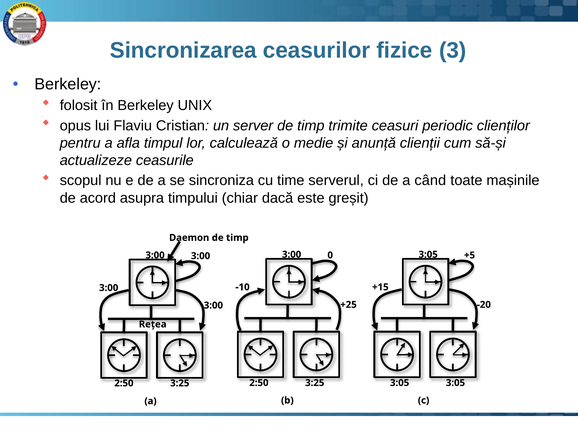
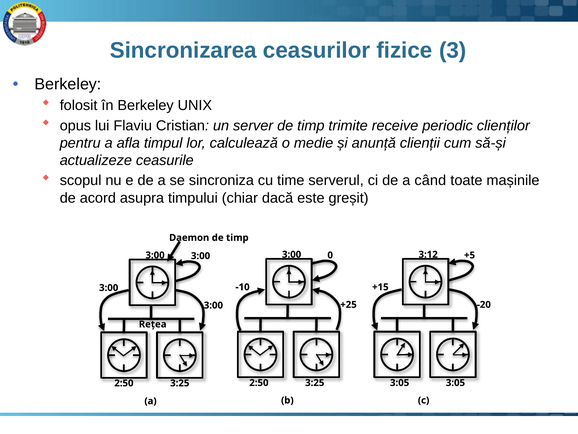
ceasuri: ceasuri -> receive
3:05 at (428, 254): 3:05 -> 3:12
